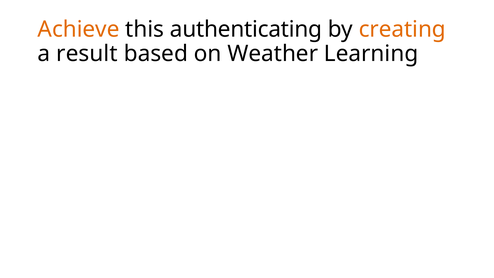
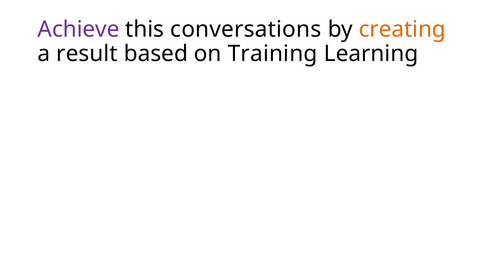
Achieve colour: orange -> purple
authenticating: authenticating -> conversations
Weather: Weather -> Training
